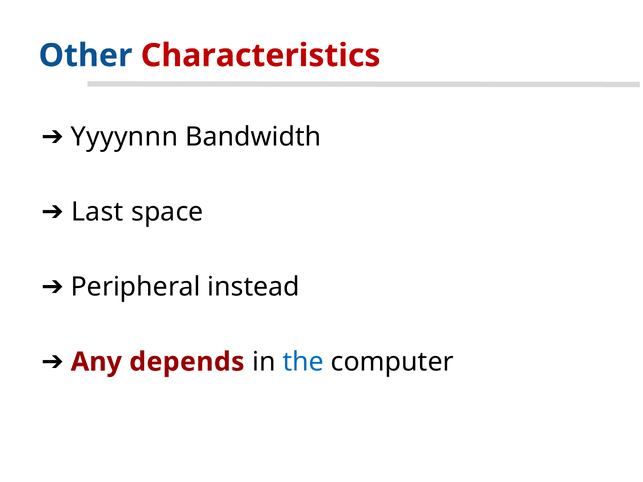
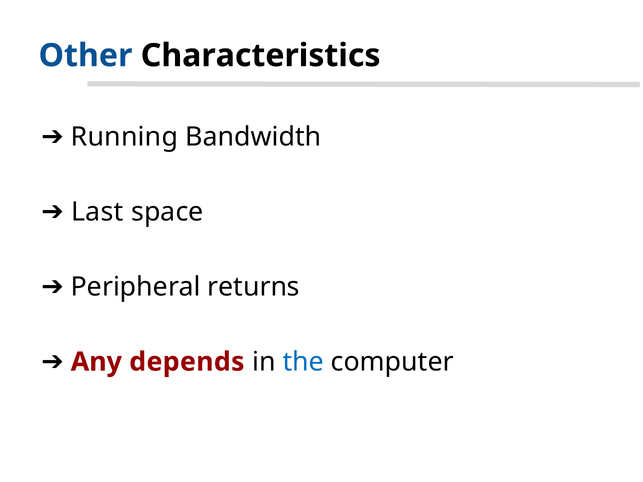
Characteristics colour: red -> black
Yyyynnn: Yyyynnn -> Running
instead: instead -> returns
